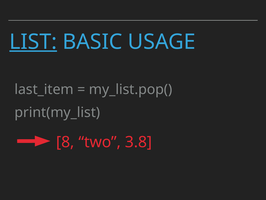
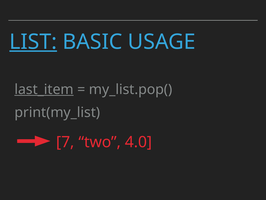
last_item underline: none -> present
8: 8 -> 7
3.8: 3.8 -> 4.0
